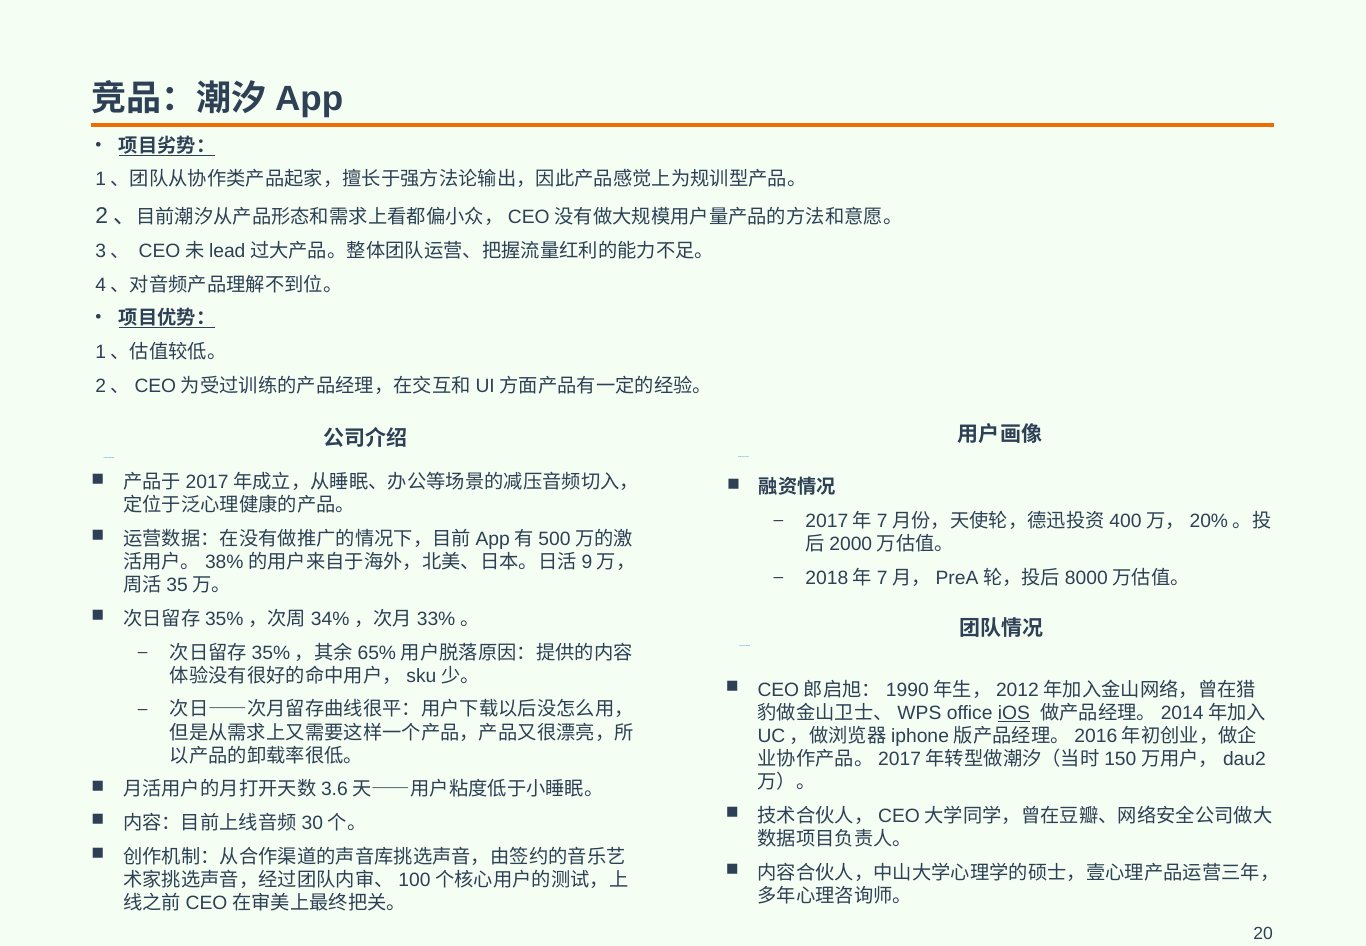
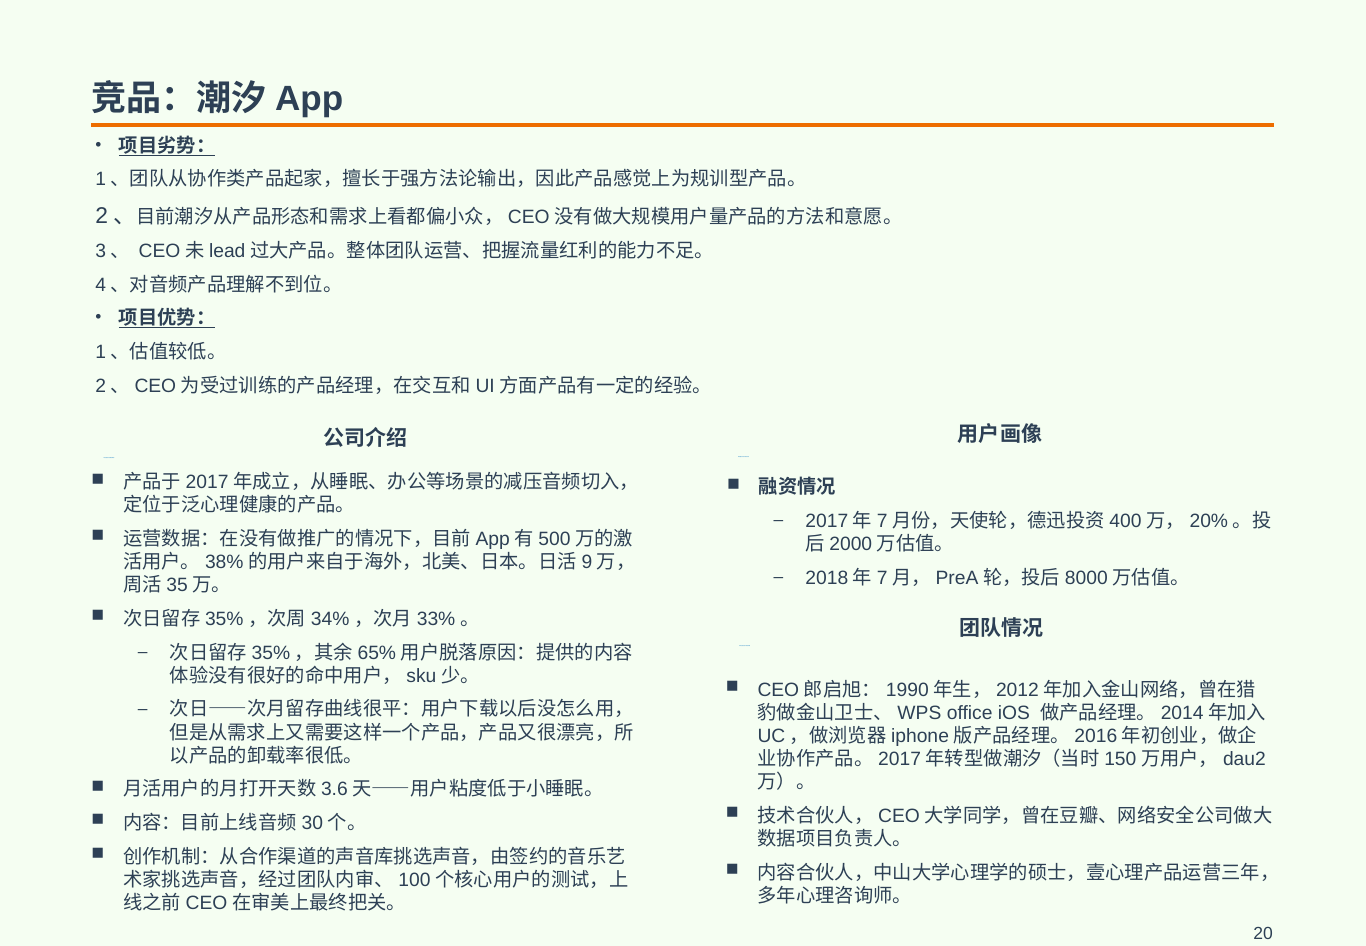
iOS underline: present -> none
